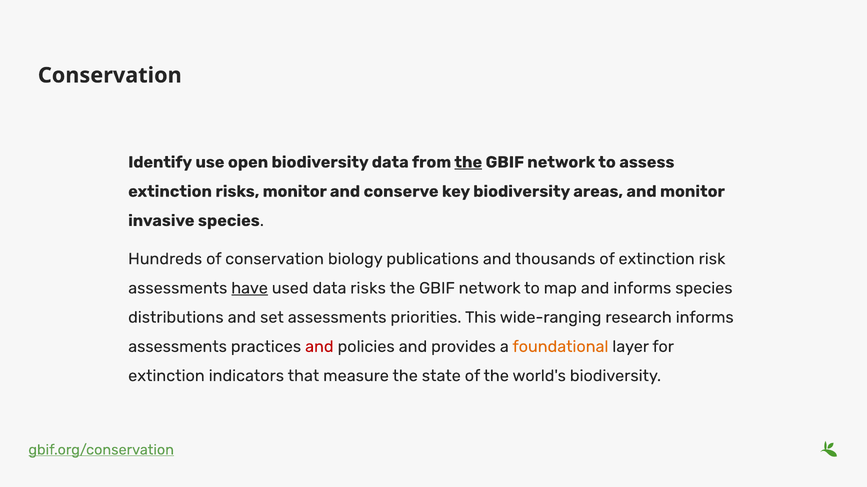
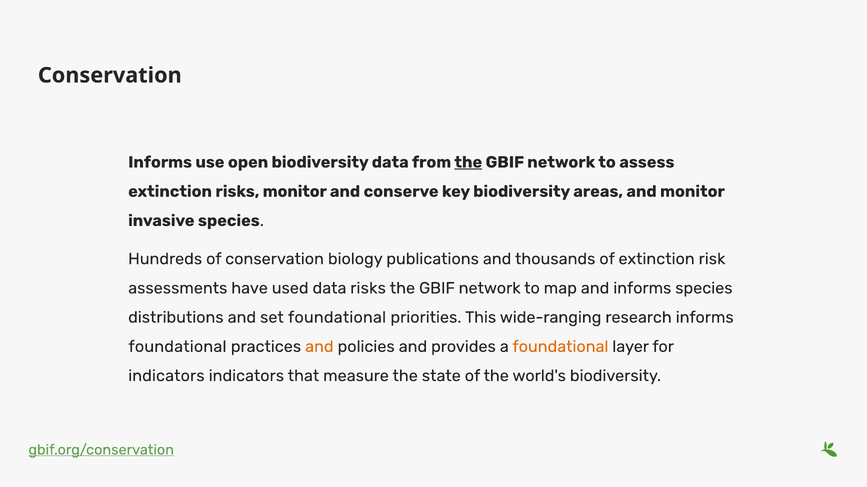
Identify at (160, 162): Identify -> Informs
have underline: present -> none
set assessments: assessments -> foundational
assessments at (178, 347): assessments -> foundational
and at (319, 347) colour: red -> orange
extinction at (166, 376): extinction -> indicators
